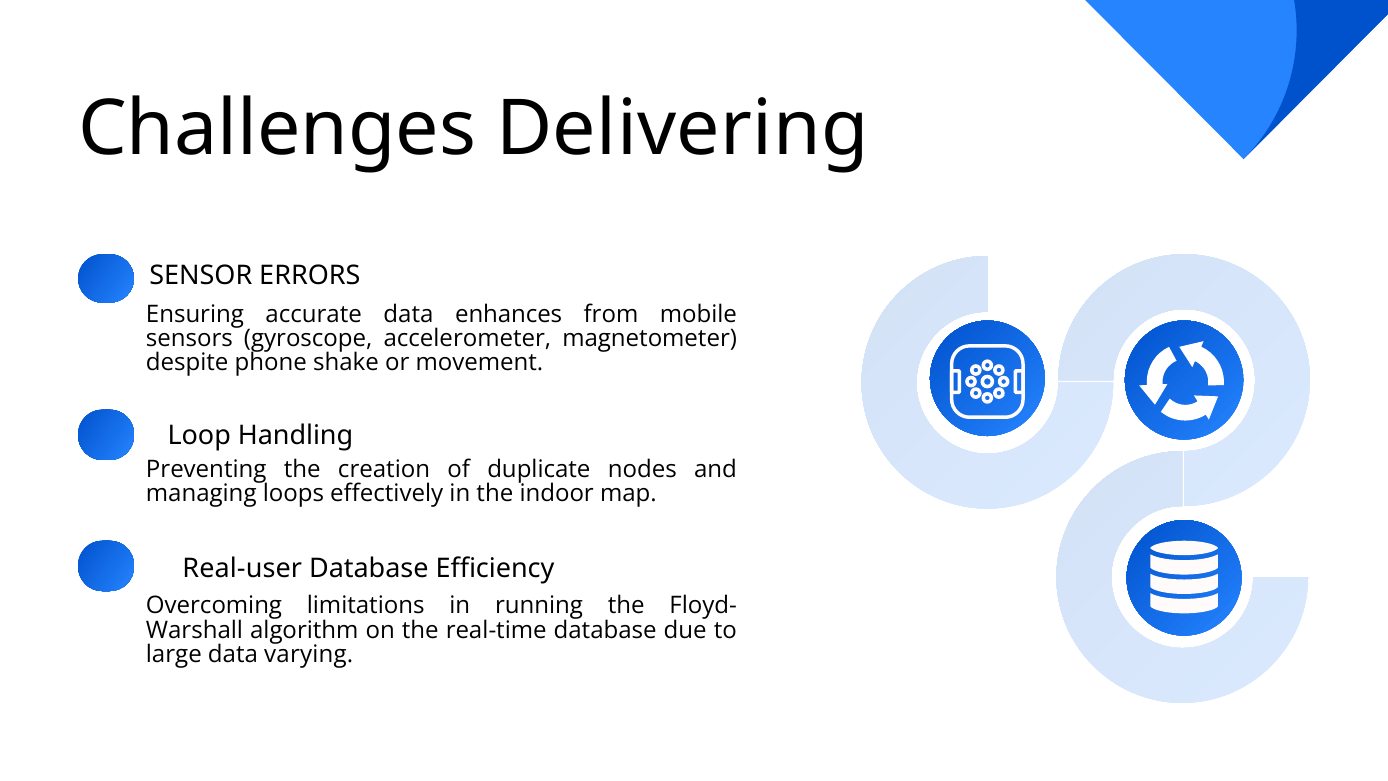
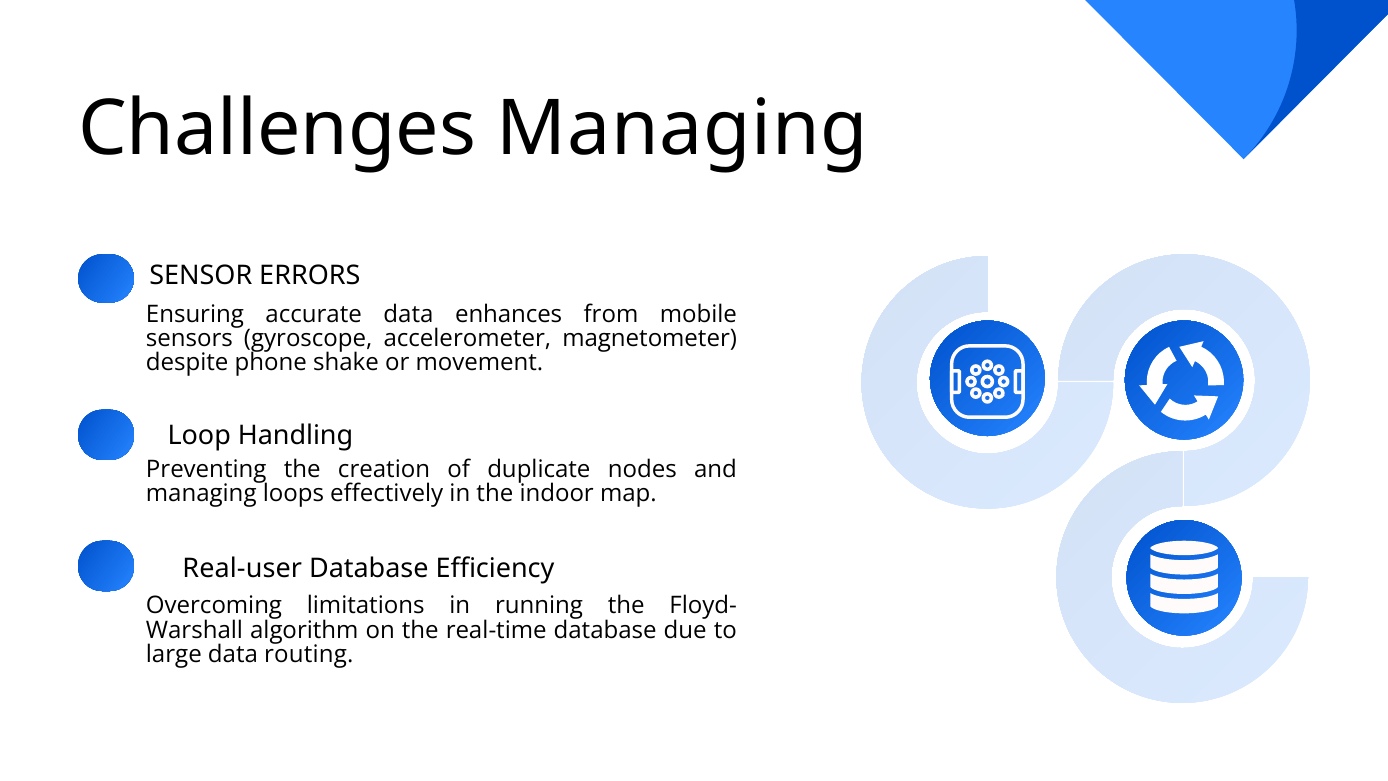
Challenges Delivering: Delivering -> Managing
varying: varying -> routing
